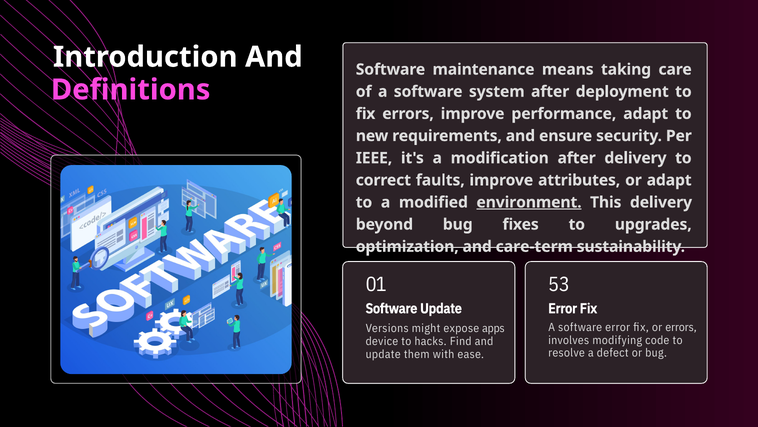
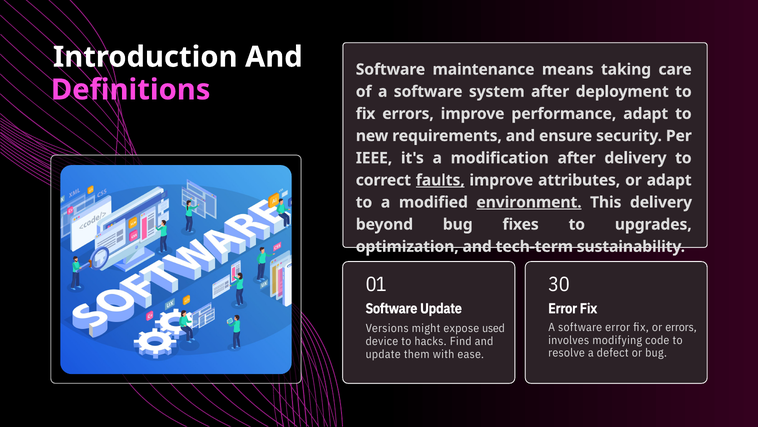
faults underline: none -> present
care-term: care-term -> tech-term
53: 53 -> 30
apps: apps -> used
